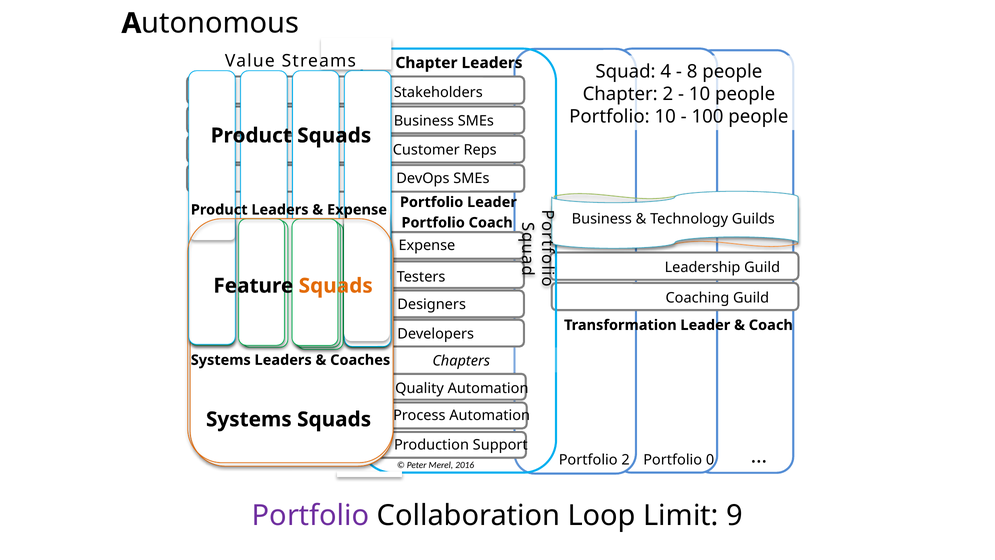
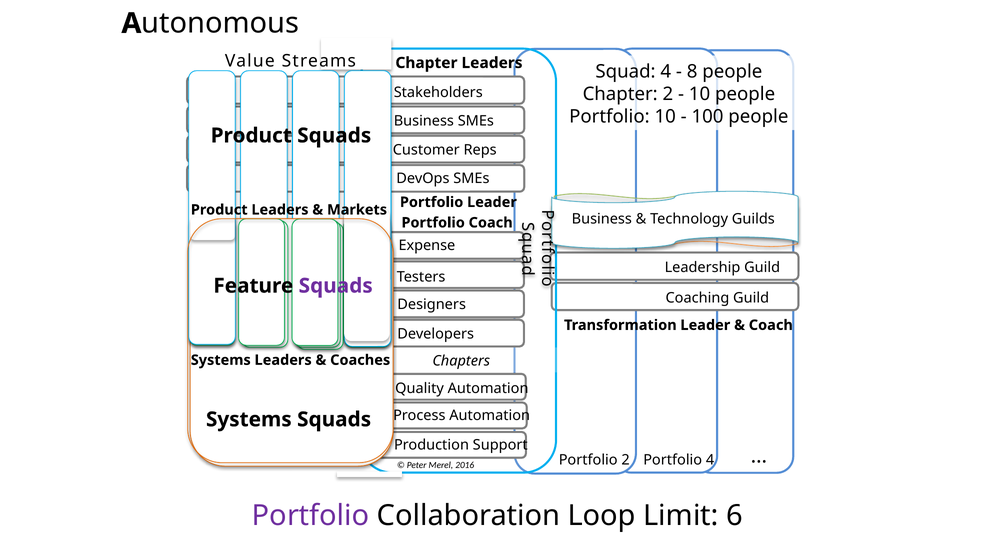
Expense at (357, 210): Expense -> Markets
Squads at (336, 286) colour: orange -> purple
Portfolio 0: 0 -> 4
9: 9 -> 6
